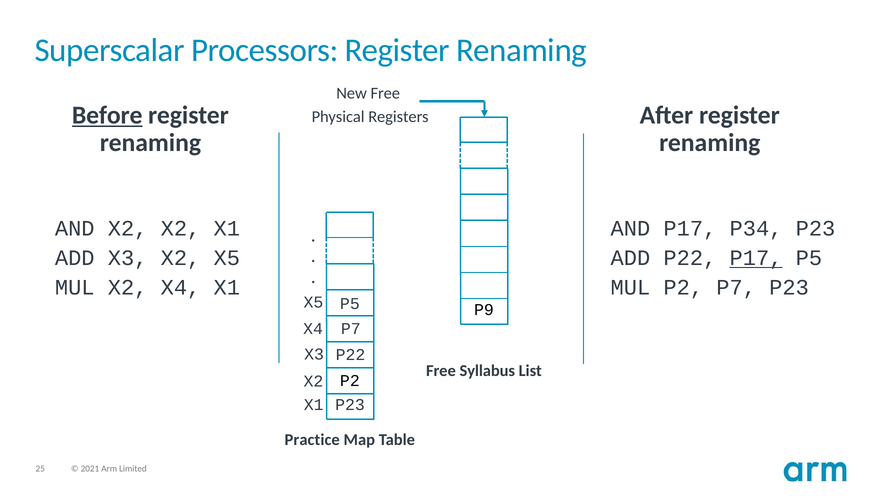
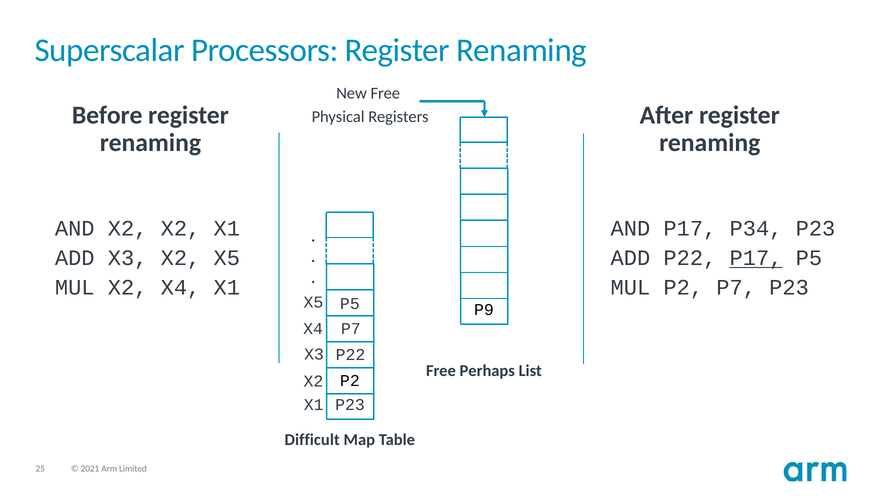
Before underline: present -> none
Syllabus: Syllabus -> Perhaps
Practice: Practice -> Difficult
